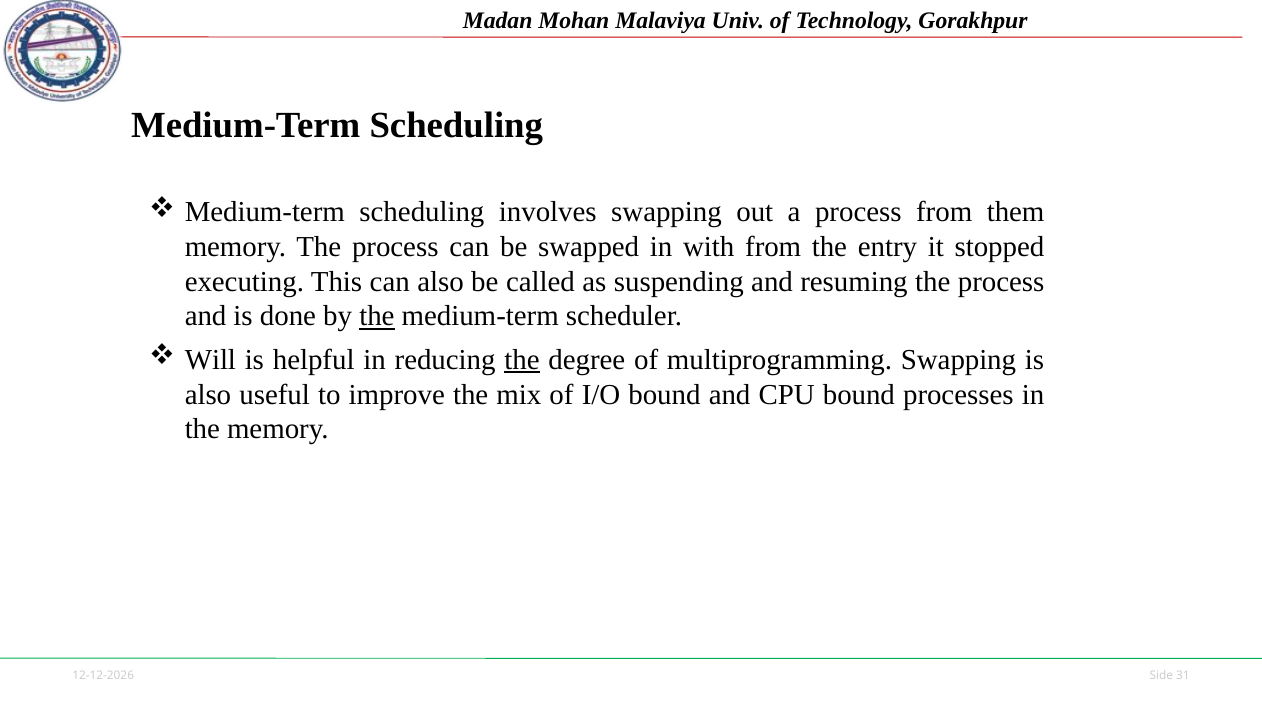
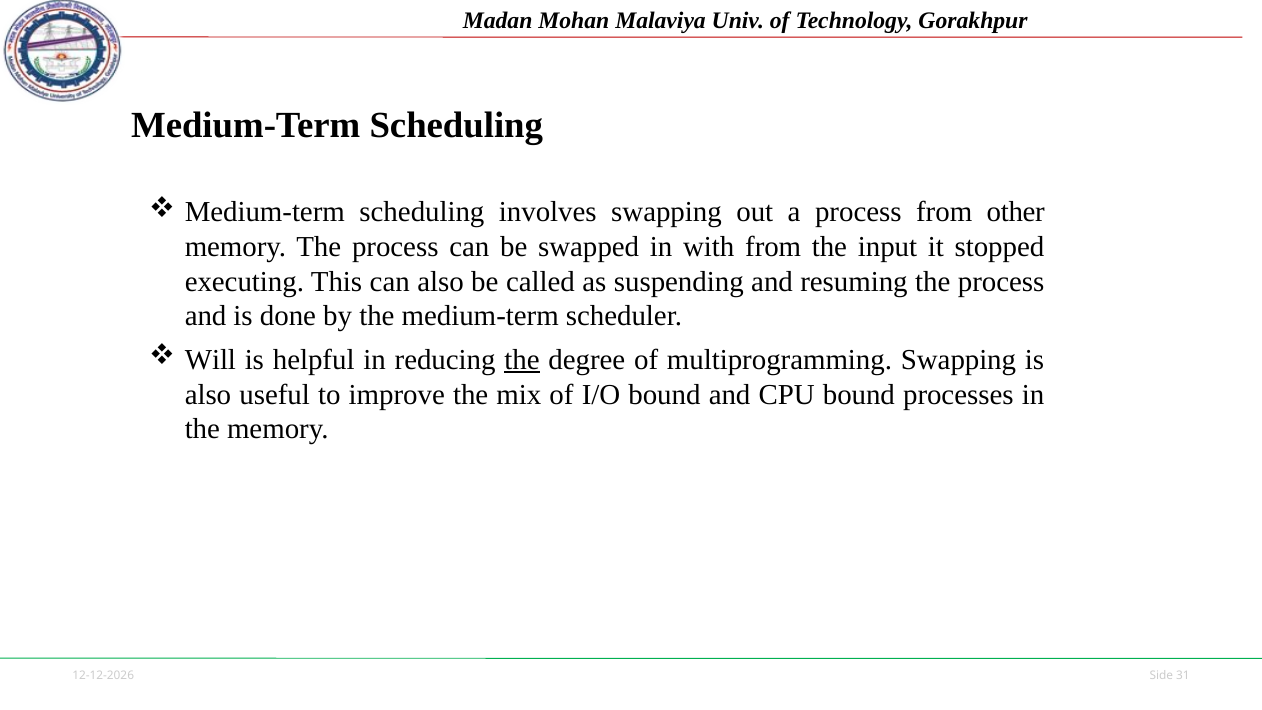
them: them -> other
entry: entry -> input
the at (377, 316) underline: present -> none
